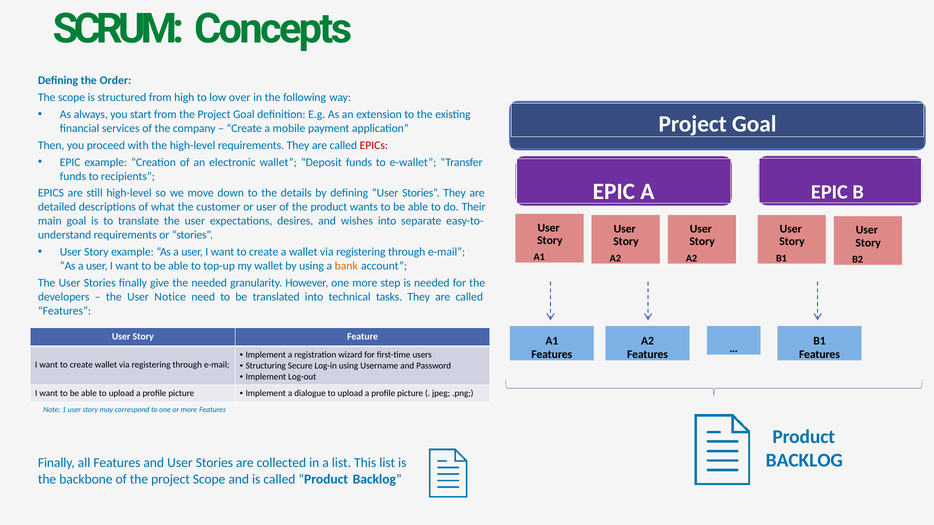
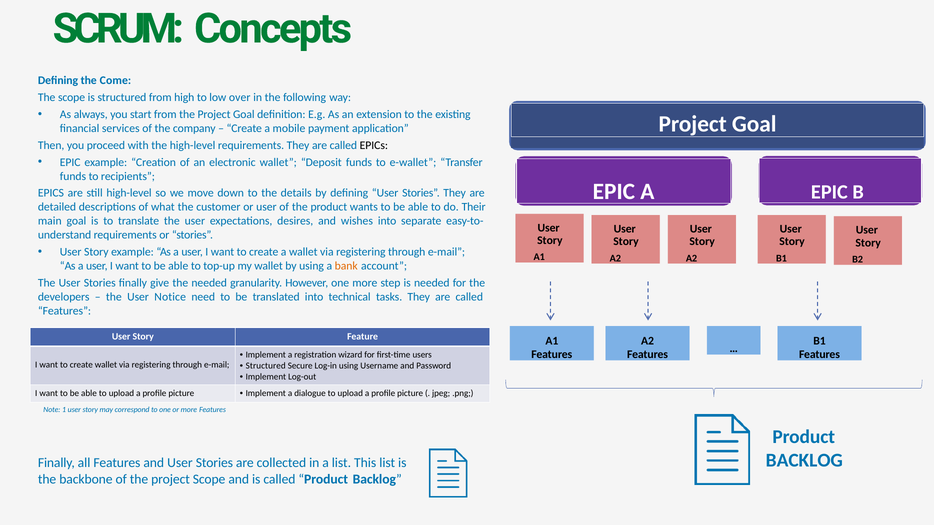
Order: Order -> Come
EPICs at (374, 145) colour: red -> black
Structuring at (266, 366): Structuring -> Structured
